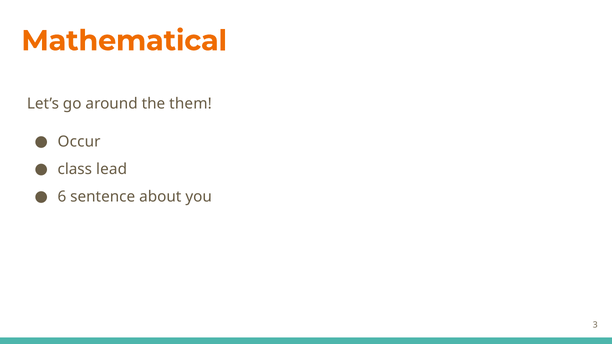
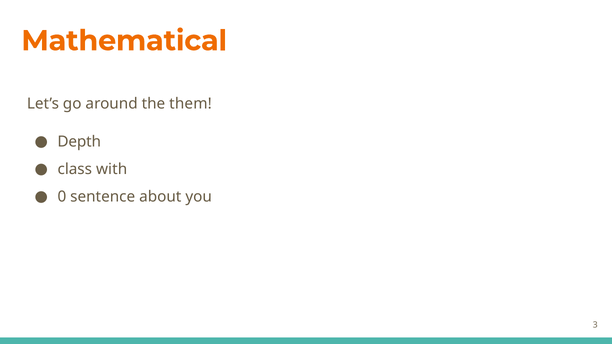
Occur: Occur -> Depth
lead: lead -> with
6: 6 -> 0
